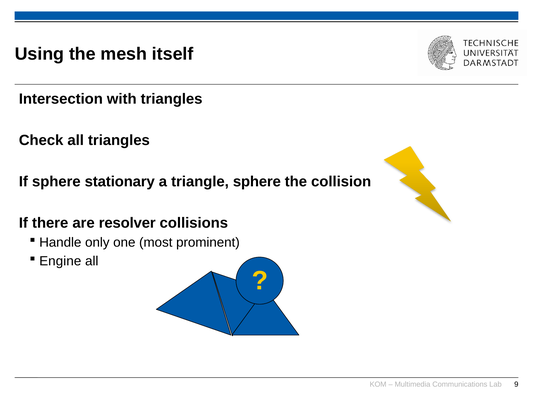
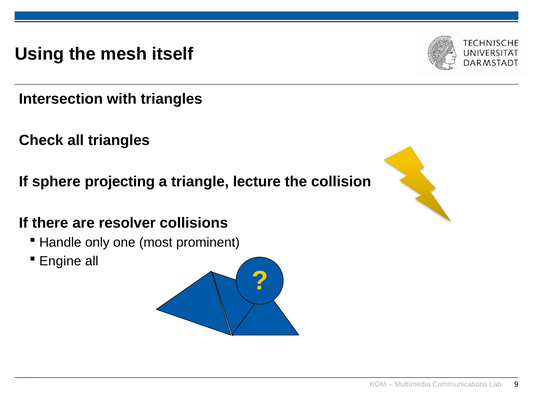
stationary: stationary -> projecting
triangle sphere: sphere -> lecture
